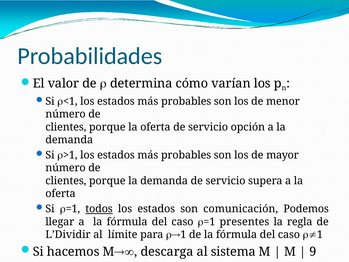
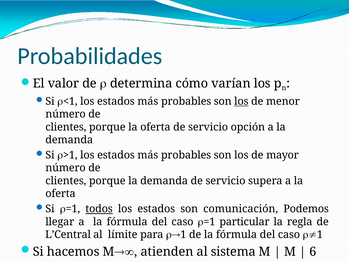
los at (241, 101) underline: none -> present
presentes: presentes -> particular
L’Dividir: L’Dividir -> L’Central
descarga: descarga -> atienden
9: 9 -> 6
